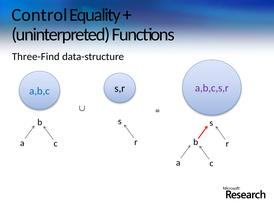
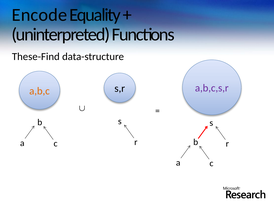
Control: Control -> Encode
Three-Find: Three-Find -> These-Find
a,b,c colour: blue -> orange
